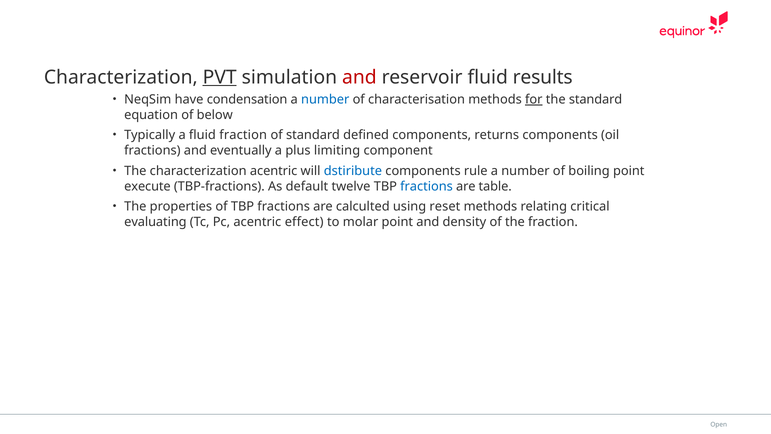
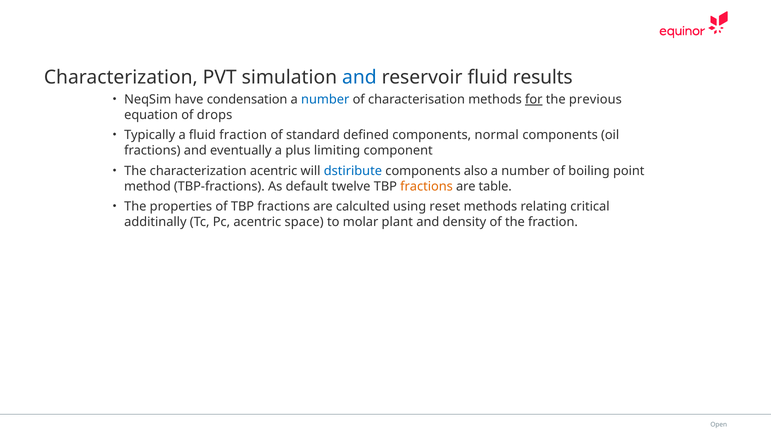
PVT underline: present -> none
and at (359, 77) colour: red -> blue
the standard: standard -> previous
below: below -> drops
returns: returns -> normal
rule: rule -> also
execute: execute -> method
fractions at (427, 186) colour: blue -> orange
evaluating: evaluating -> additinally
effect: effect -> space
molar point: point -> plant
